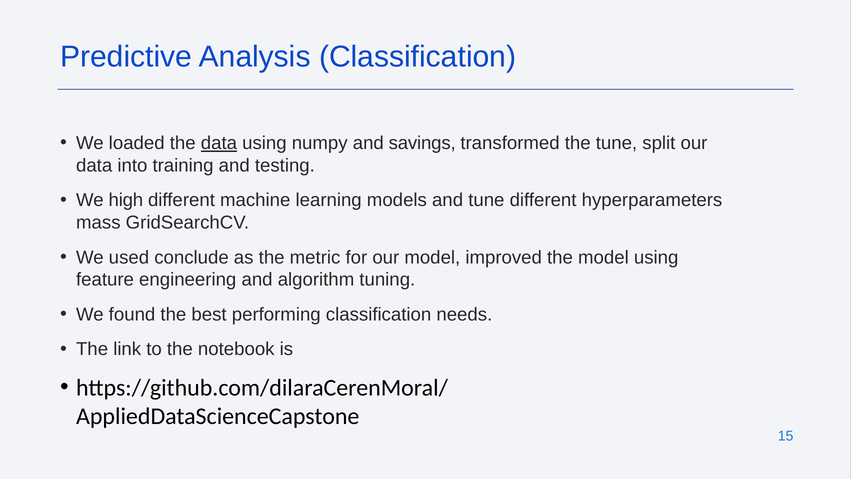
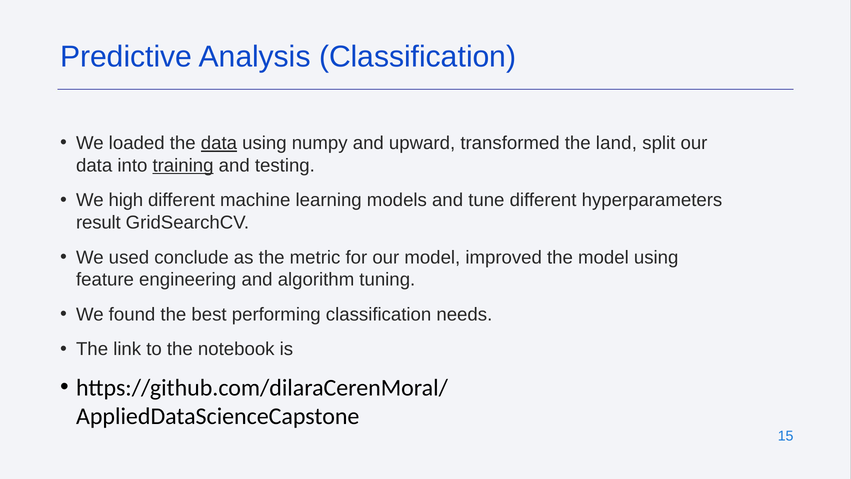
savings: savings -> upward
the tune: tune -> land
training underline: none -> present
mass: mass -> result
